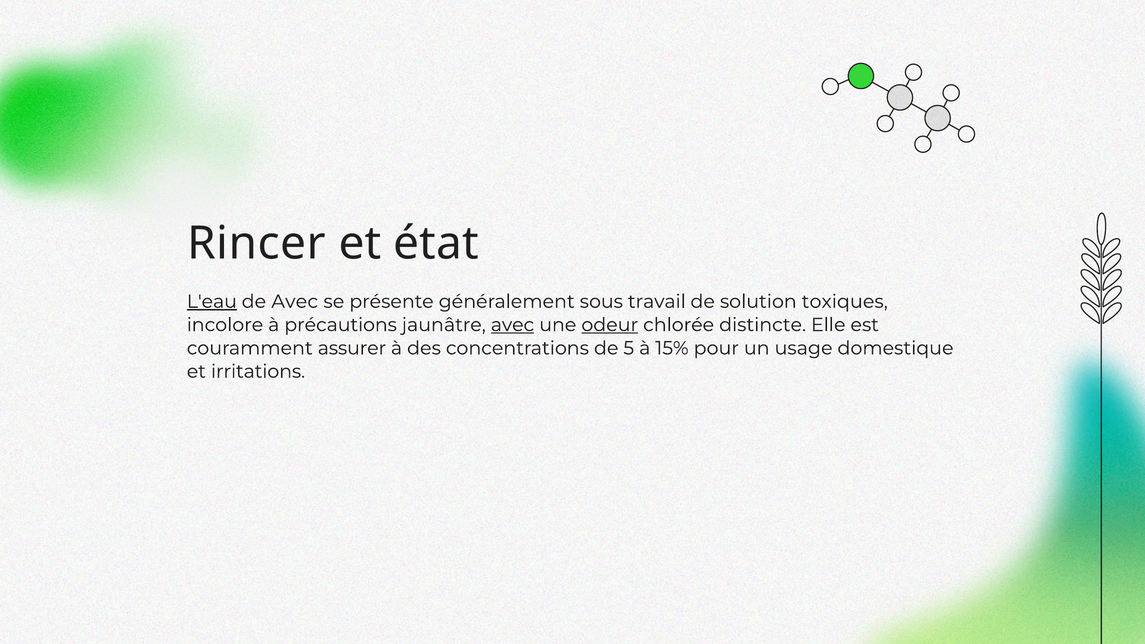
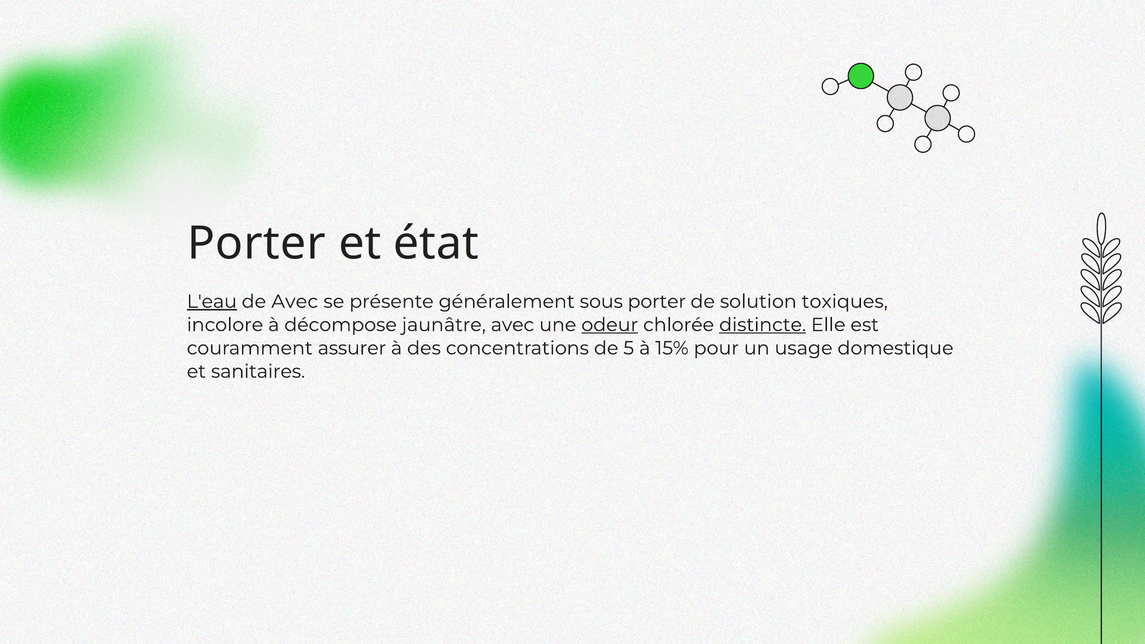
Rincer at (257, 244): Rincer -> Porter
sous travail: travail -> porter
précautions: précautions -> décompose
avec at (513, 325) underline: present -> none
distincte underline: none -> present
irritations: irritations -> sanitaires
